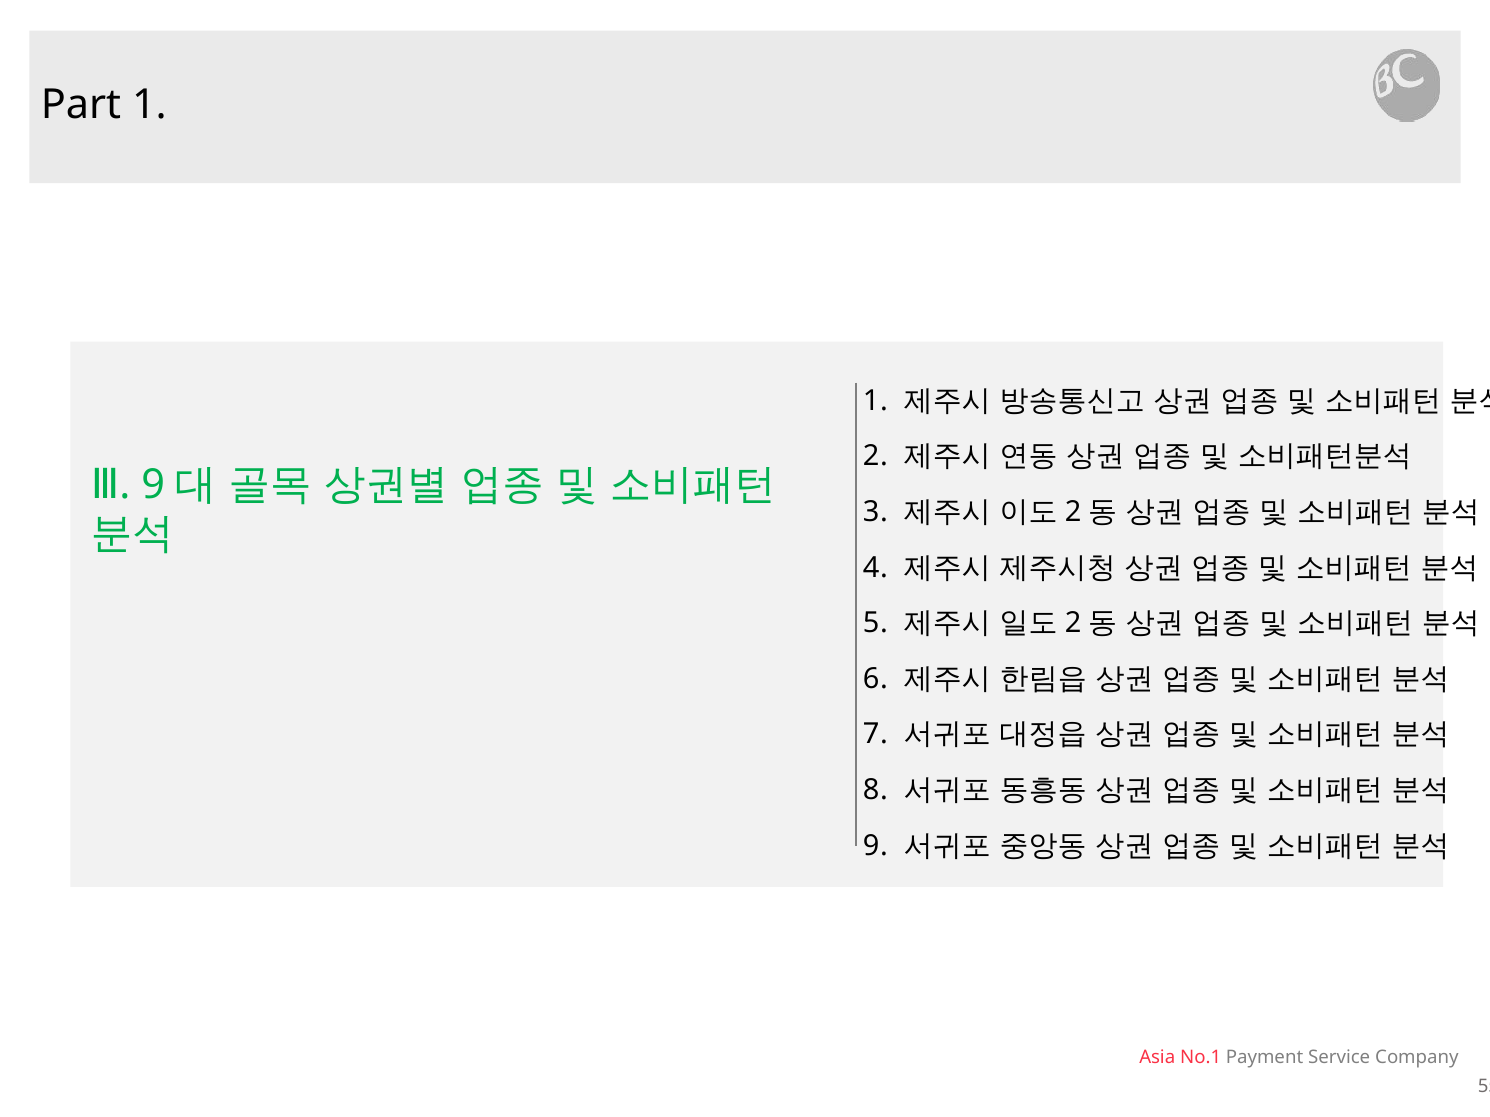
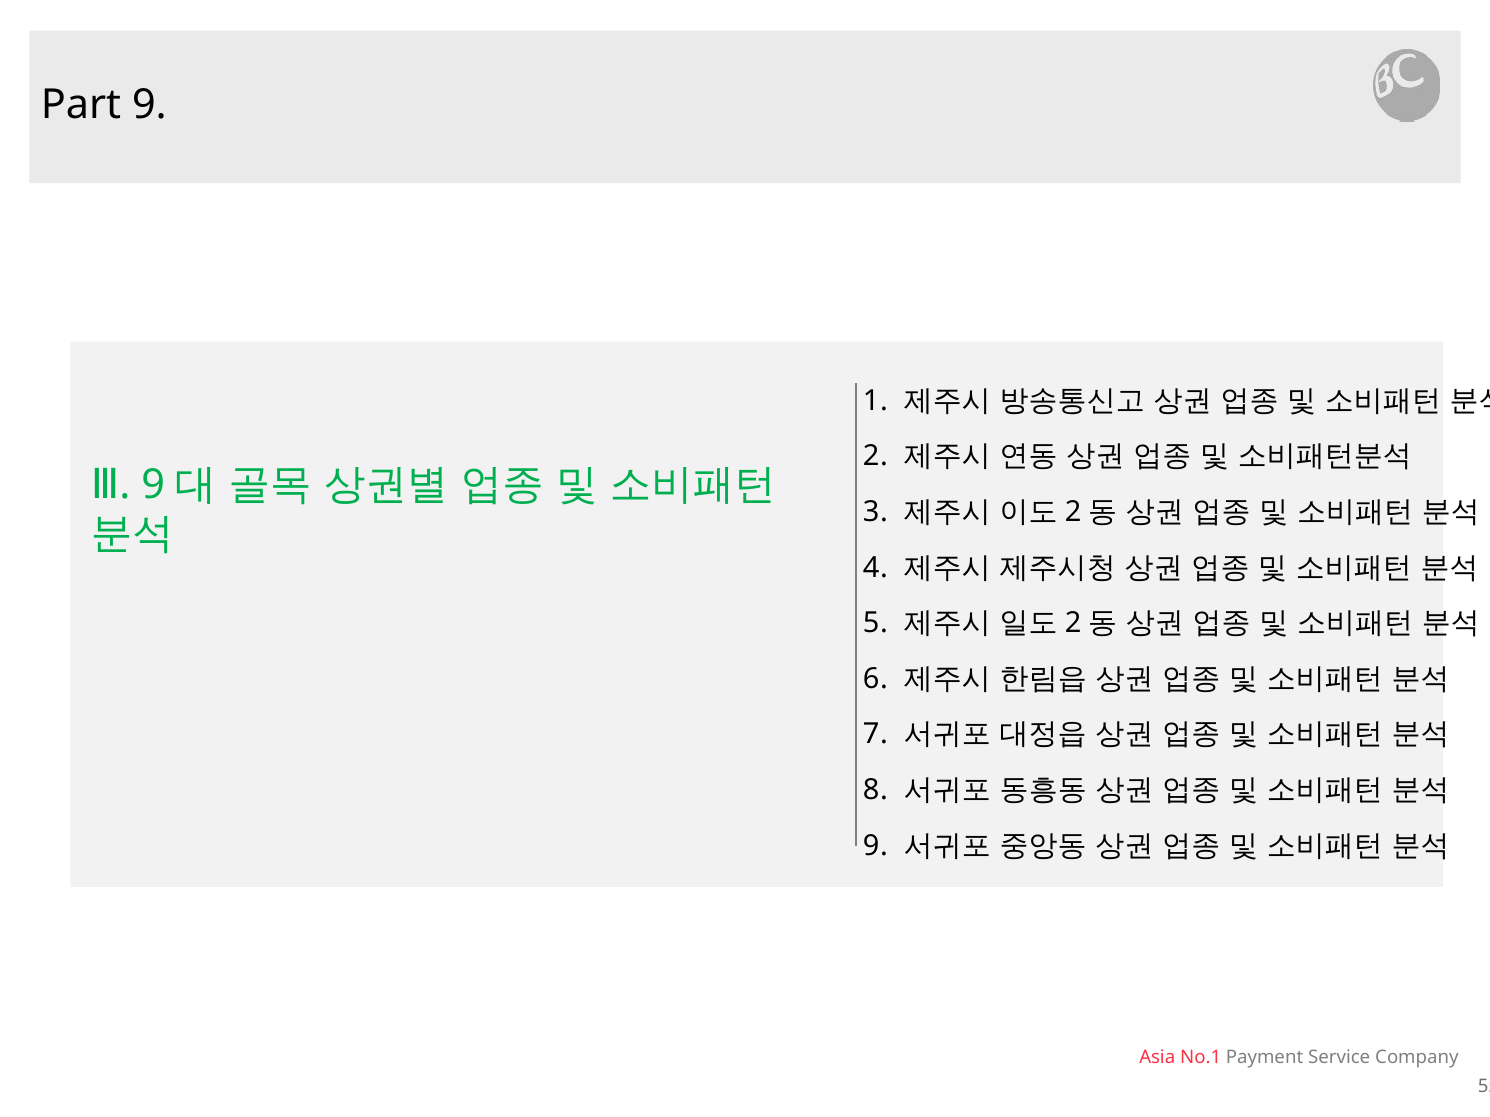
Part 1: 1 -> 9
